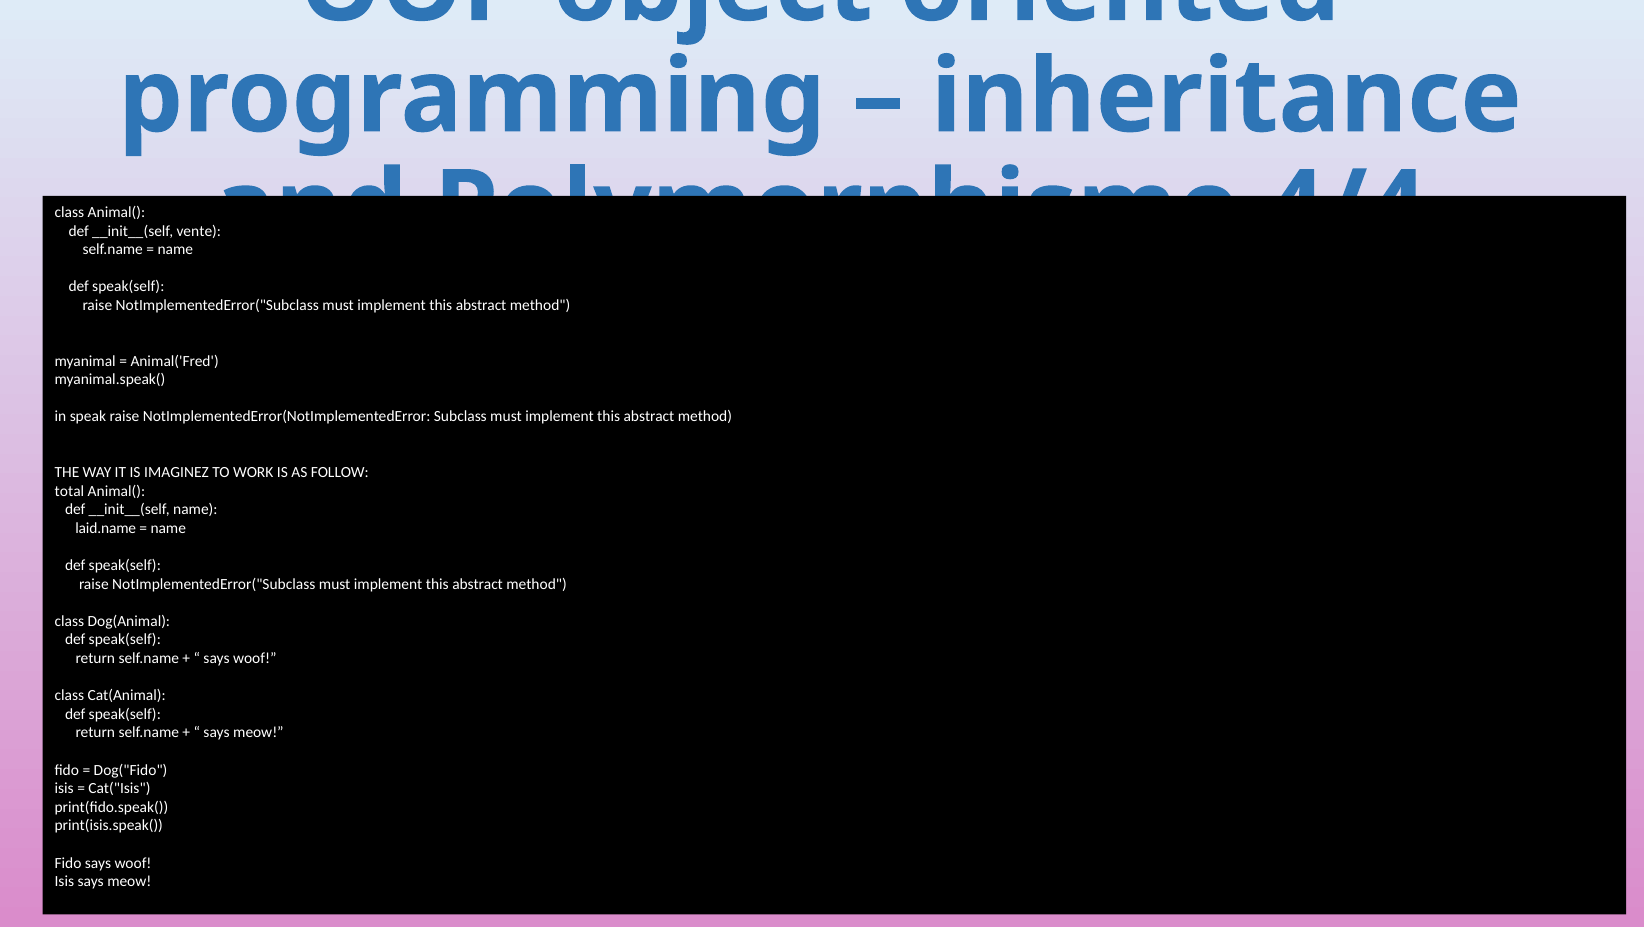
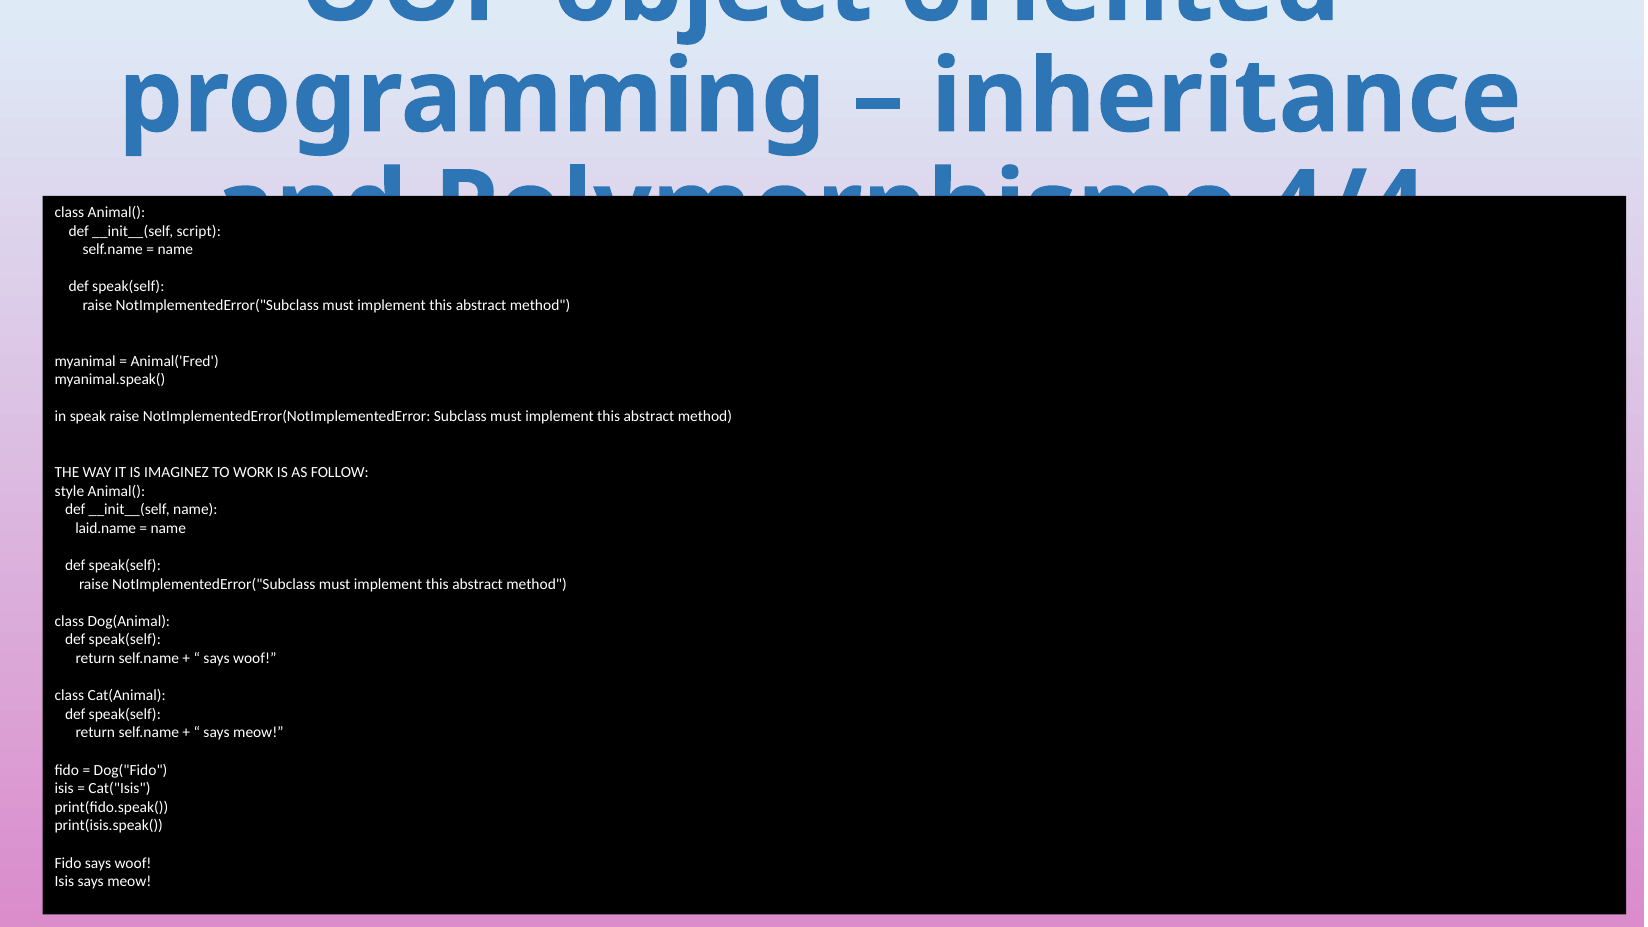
vente: vente -> script
total: total -> style
